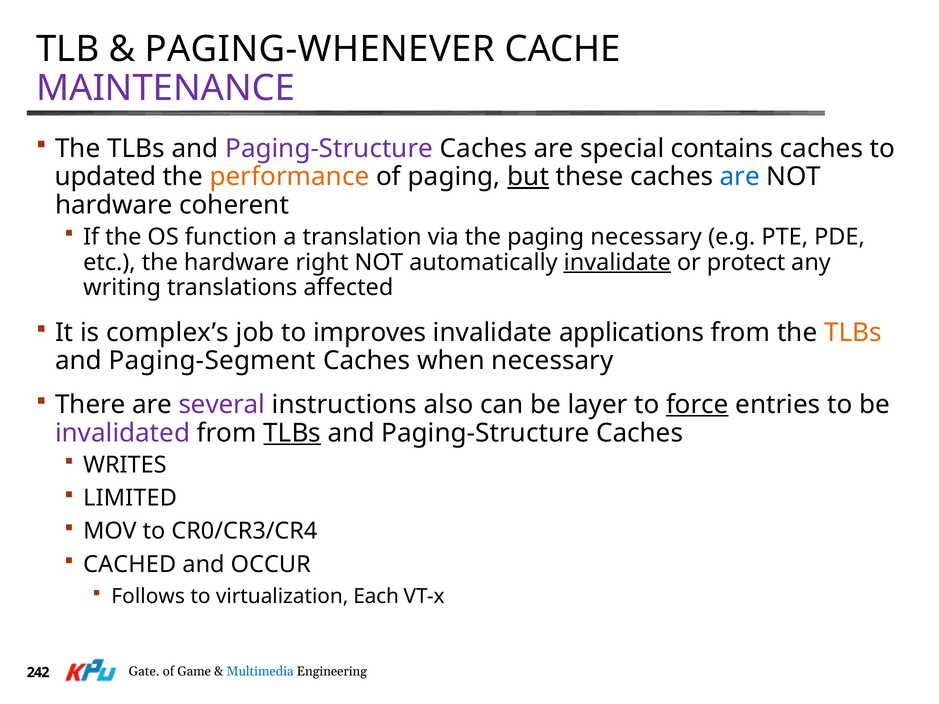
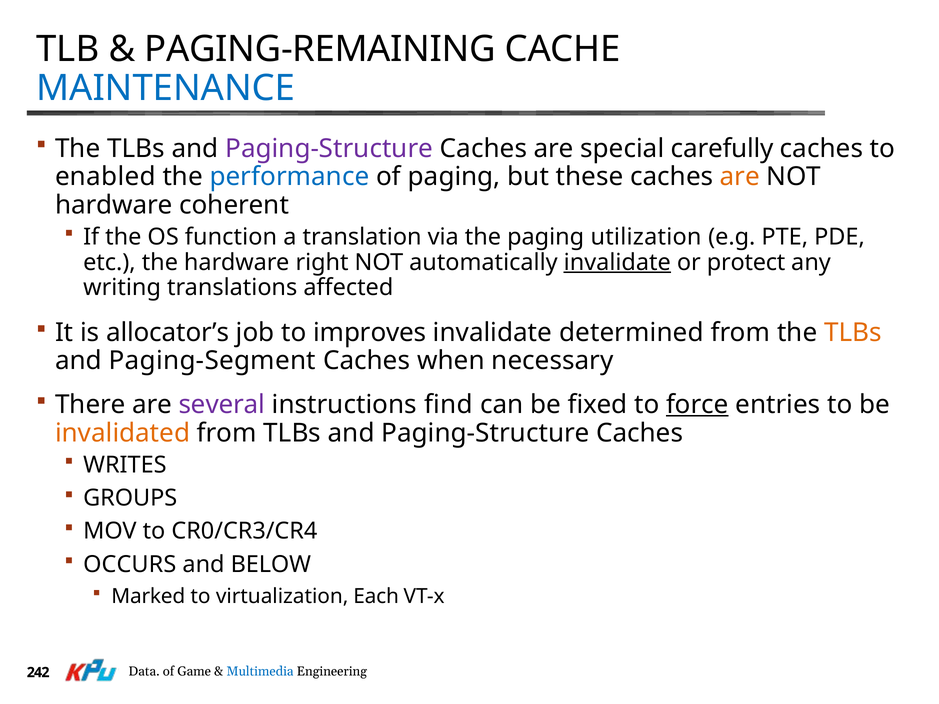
PAGING-WHENEVER: PAGING-WHENEVER -> PAGING-REMAINING
MAINTENANCE colour: purple -> blue
contains: contains -> carefully
updated: updated -> enabled
performance colour: orange -> blue
but underline: present -> none
are at (740, 177) colour: blue -> orange
paging necessary: necessary -> utilization
complex’s: complex’s -> allocator’s
applications: applications -> determined
also: also -> find
layer: layer -> fixed
invalidated colour: purple -> orange
TLBs at (292, 433) underline: present -> none
LIMITED: LIMITED -> GROUPS
CACHED: CACHED -> OCCURS
OCCUR: OCCUR -> BELOW
Follows: Follows -> Marked
Gate: Gate -> Data
